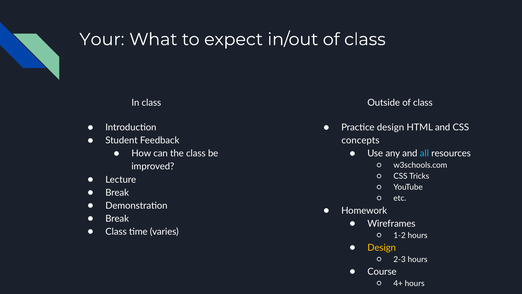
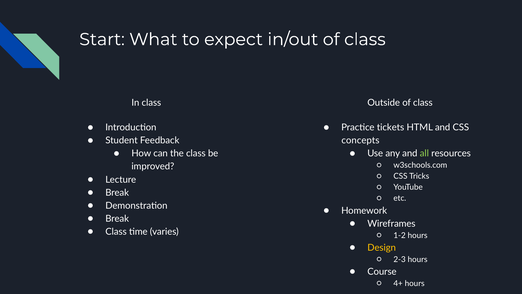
Your: Your -> Start
Practice design: design -> tickets
all colour: light blue -> light green
